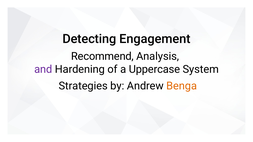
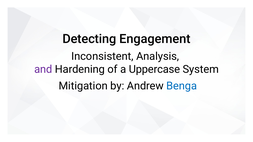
Recommend: Recommend -> Inconsistent
Strategies: Strategies -> Mitigation
Benga colour: orange -> blue
